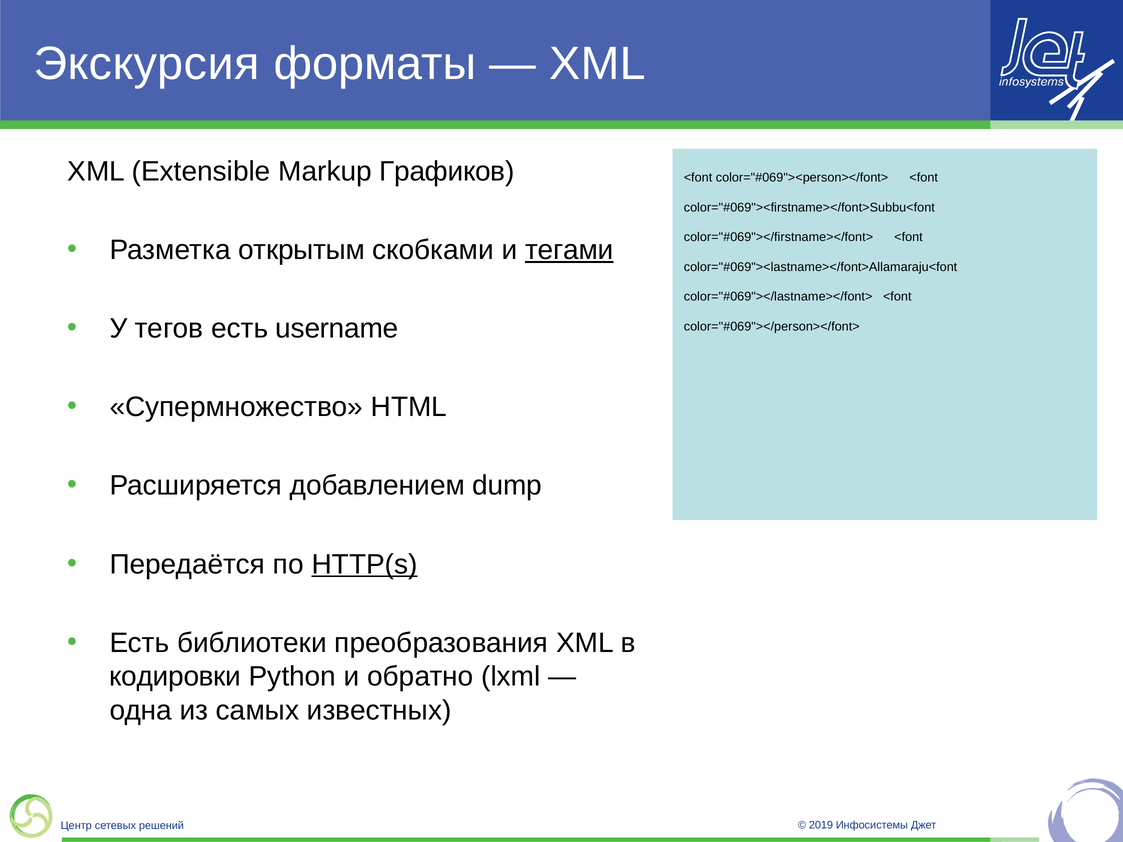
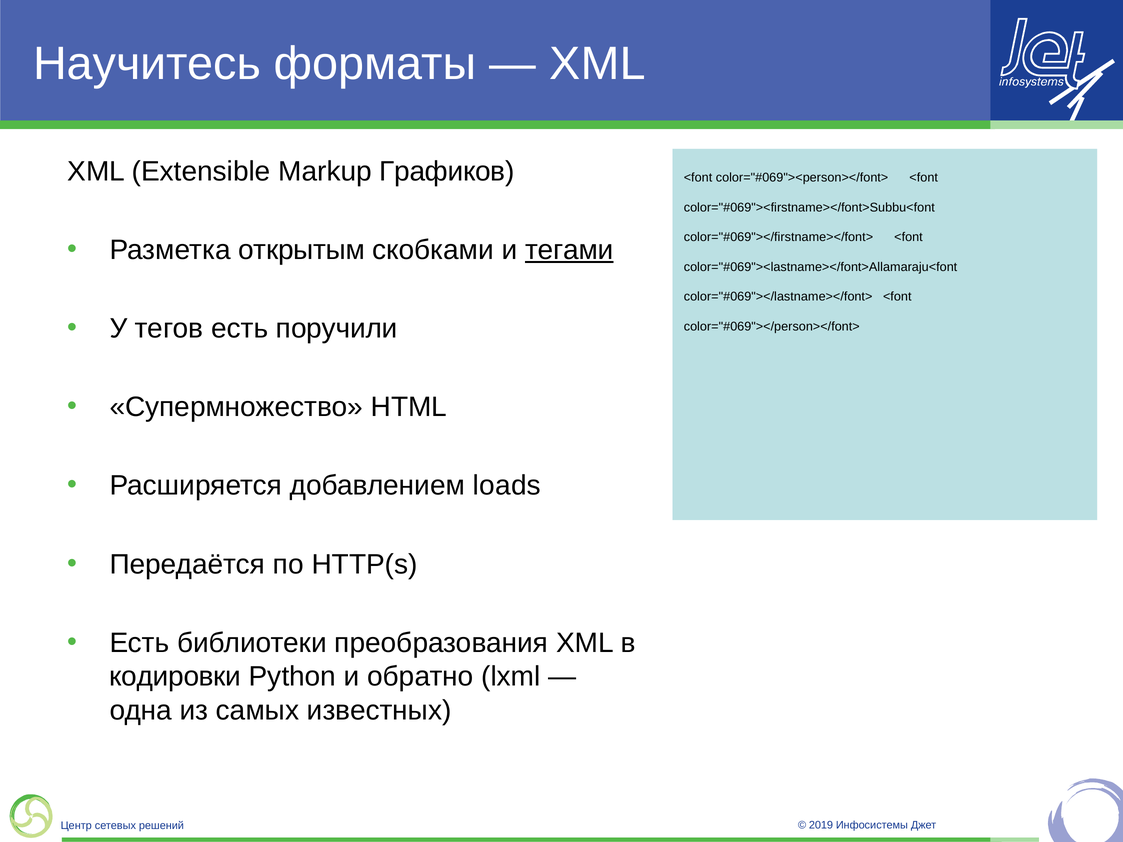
Экскурсия: Экскурсия -> Научитесь
username: username -> поручили
dump: dump -> loads
HTTP(s underline: present -> none
